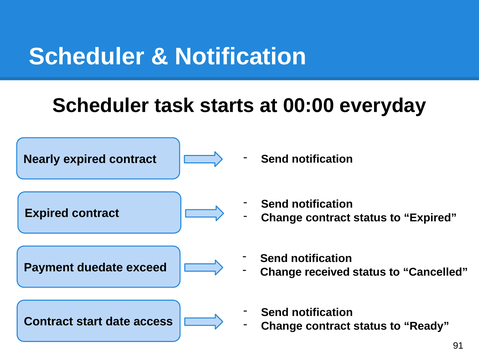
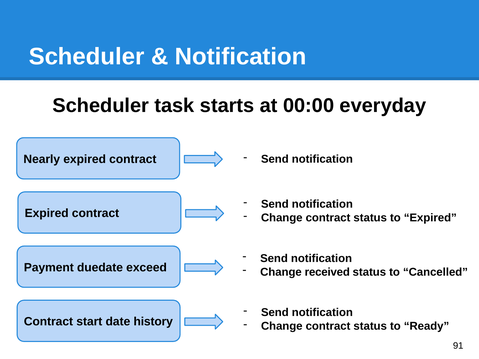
access: access -> history
